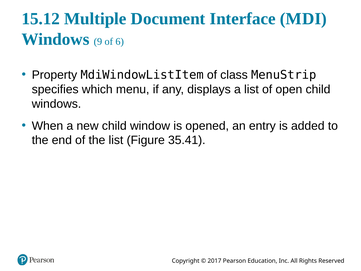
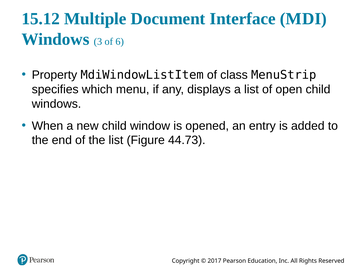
9: 9 -> 3
35.41: 35.41 -> 44.73
